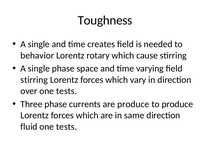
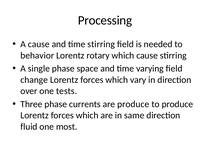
Toughness: Toughness -> Processing
single at (39, 44): single -> cause
time creates: creates -> stirring
stirring at (34, 80): stirring -> change
tests at (67, 126): tests -> most
